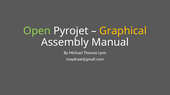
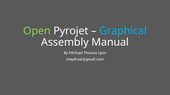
Graphical colour: yellow -> light blue
